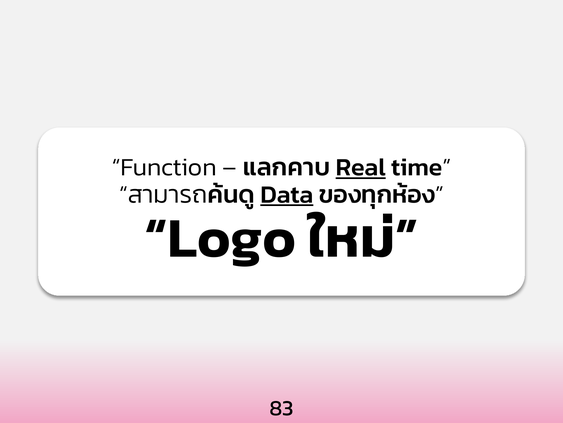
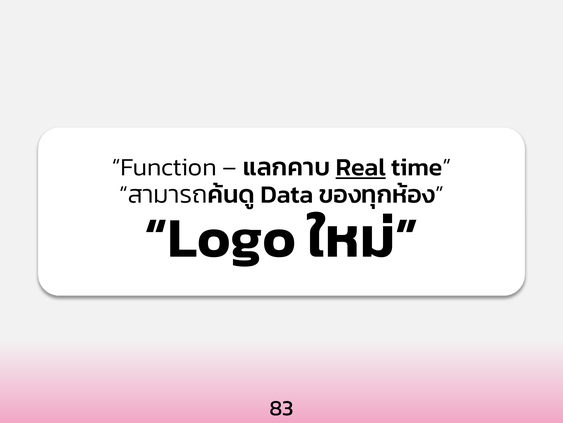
Data underline: present -> none
